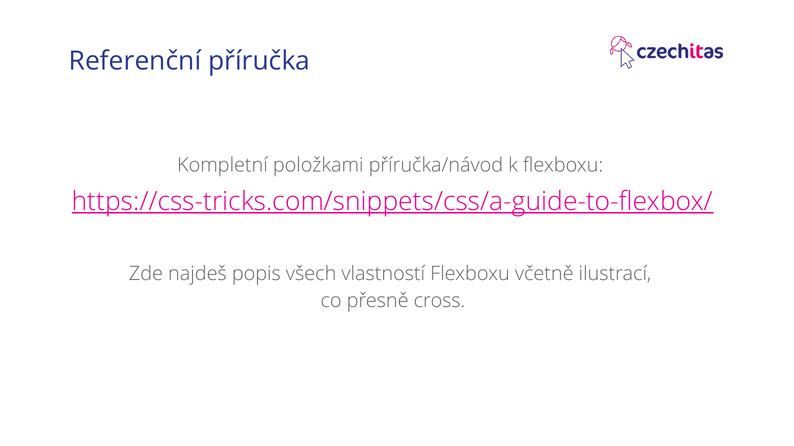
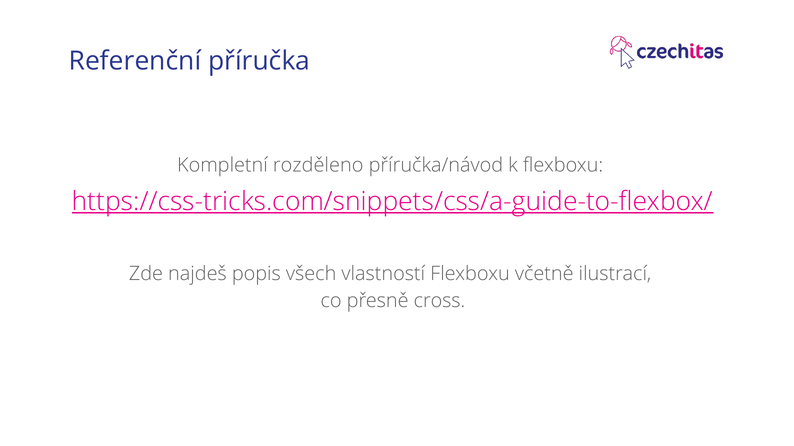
položkami: položkami -> rozděleno
